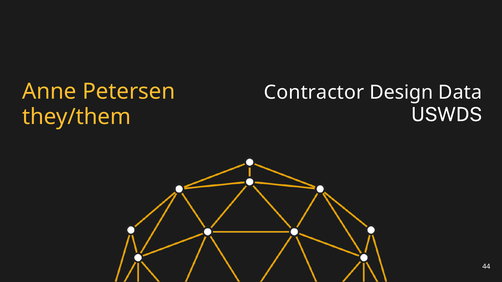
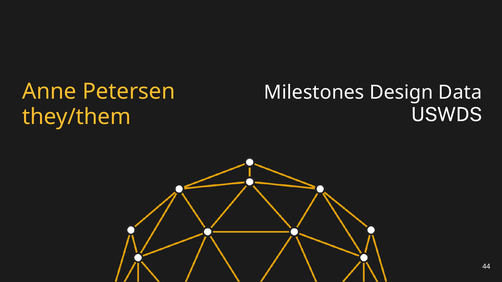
Contractor: Contractor -> Milestones
